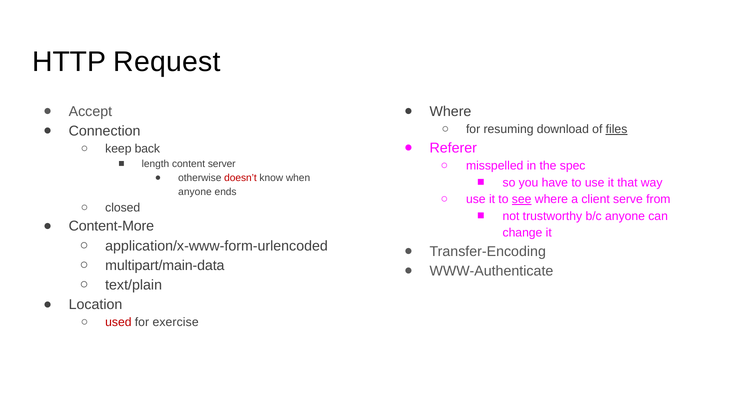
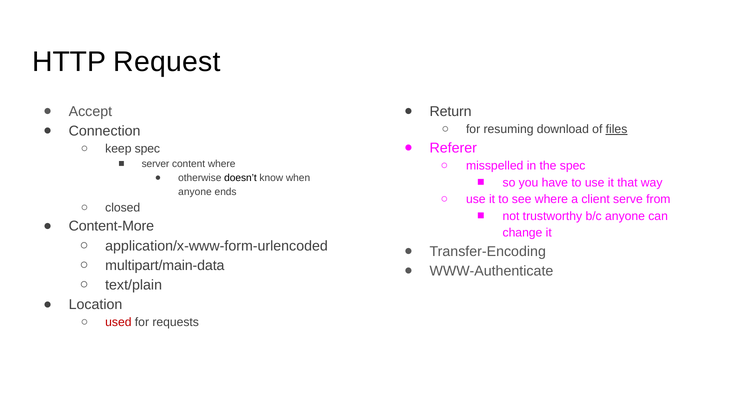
Where at (450, 111): Where -> Return
keep back: back -> spec
length: length -> server
content server: server -> where
doesn’t colour: red -> black
see underline: present -> none
exercise: exercise -> requests
